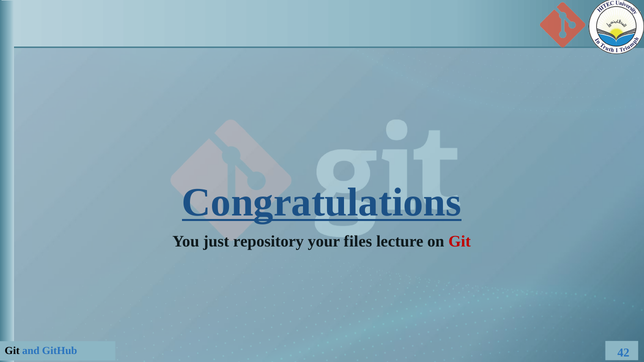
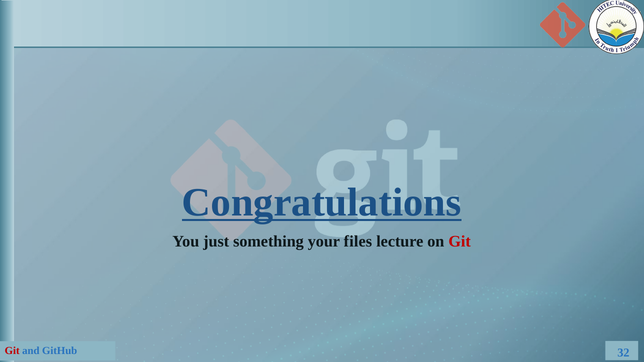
repository: repository -> something
Git at (12, 351) colour: black -> red
42: 42 -> 32
